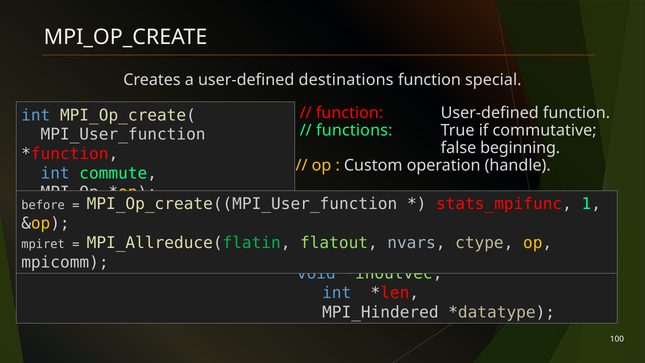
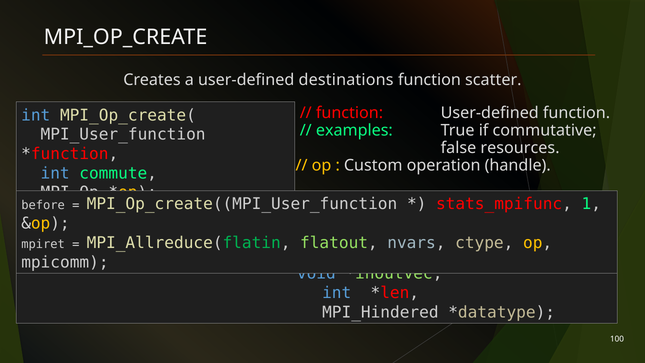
special: special -> scatter
functions: functions -> examples
beginning: beginning -> resources
